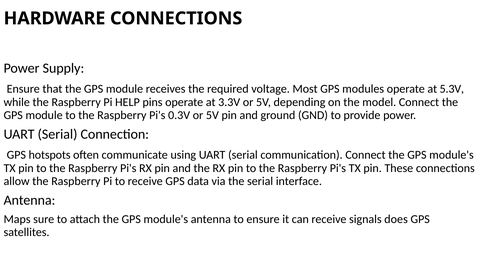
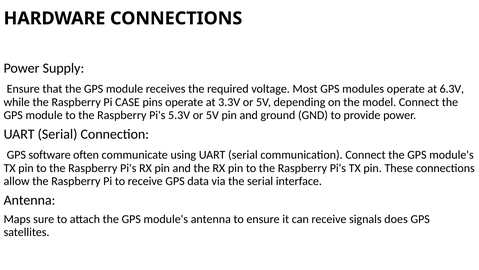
5.3V: 5.3V -> 6.3V
HELP: HELP -> CASE
0.3V: 0.3V -> 5.3V
hotspots: hotspots -> software
